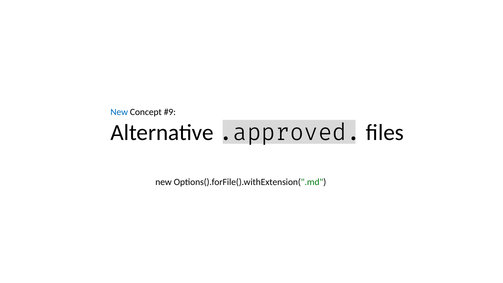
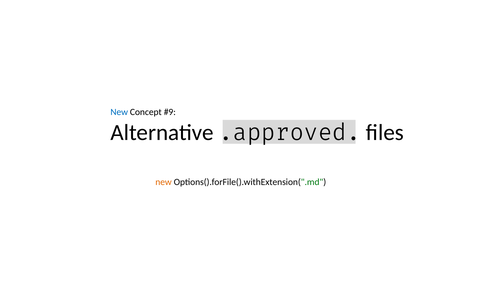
new at (164, 182) colour: black -> orange
